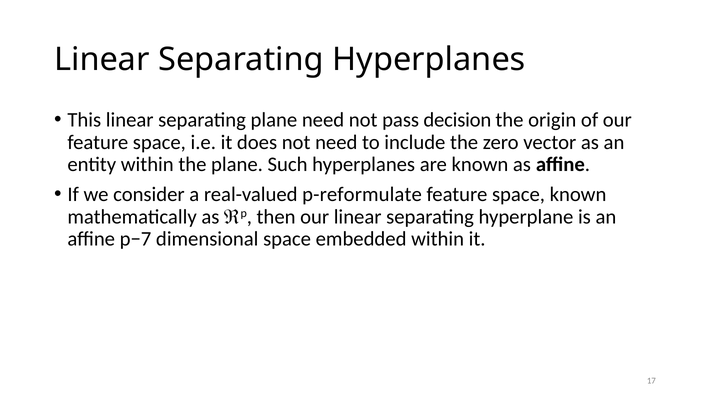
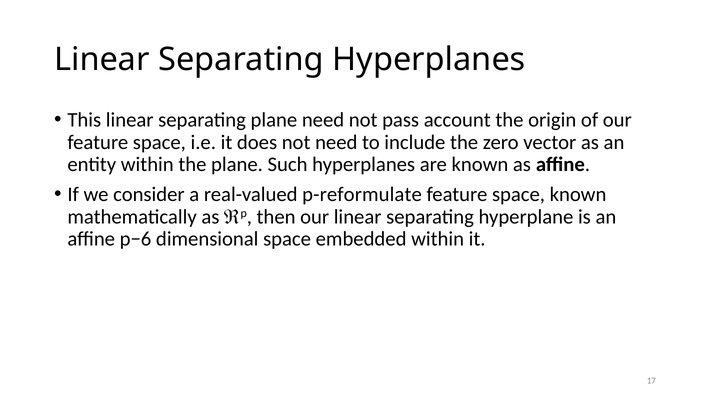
decision: decision -> account
p−7: p−7 -> p−6
